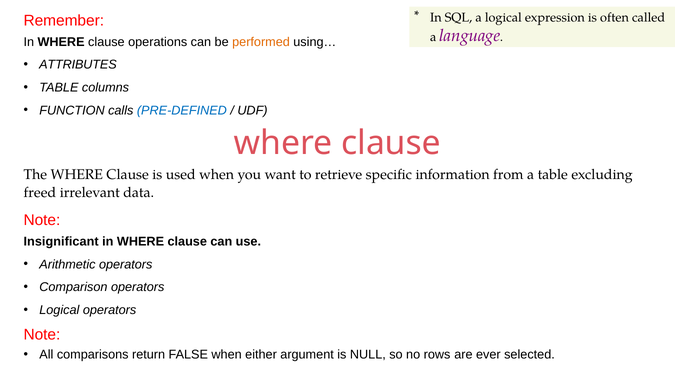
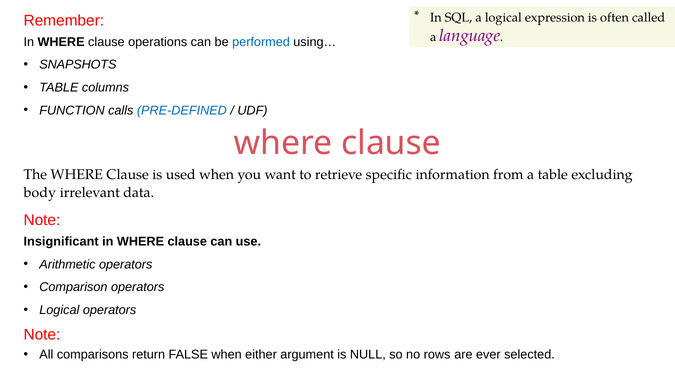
performed colour: orange -> blue
ATTRIBUTES: ATTRIBUTES -> SNAPSHOTS
freed: freed -> body
